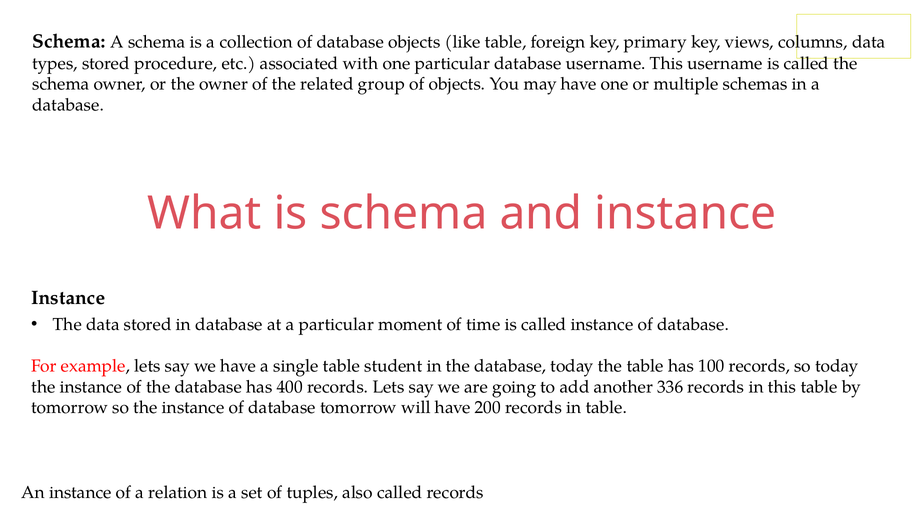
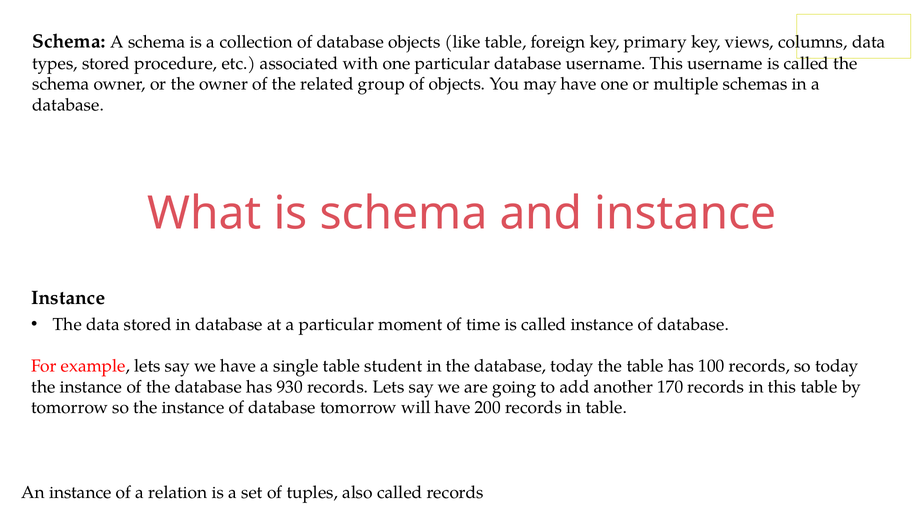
400: 400 -> 930
336: 336 -> 170
